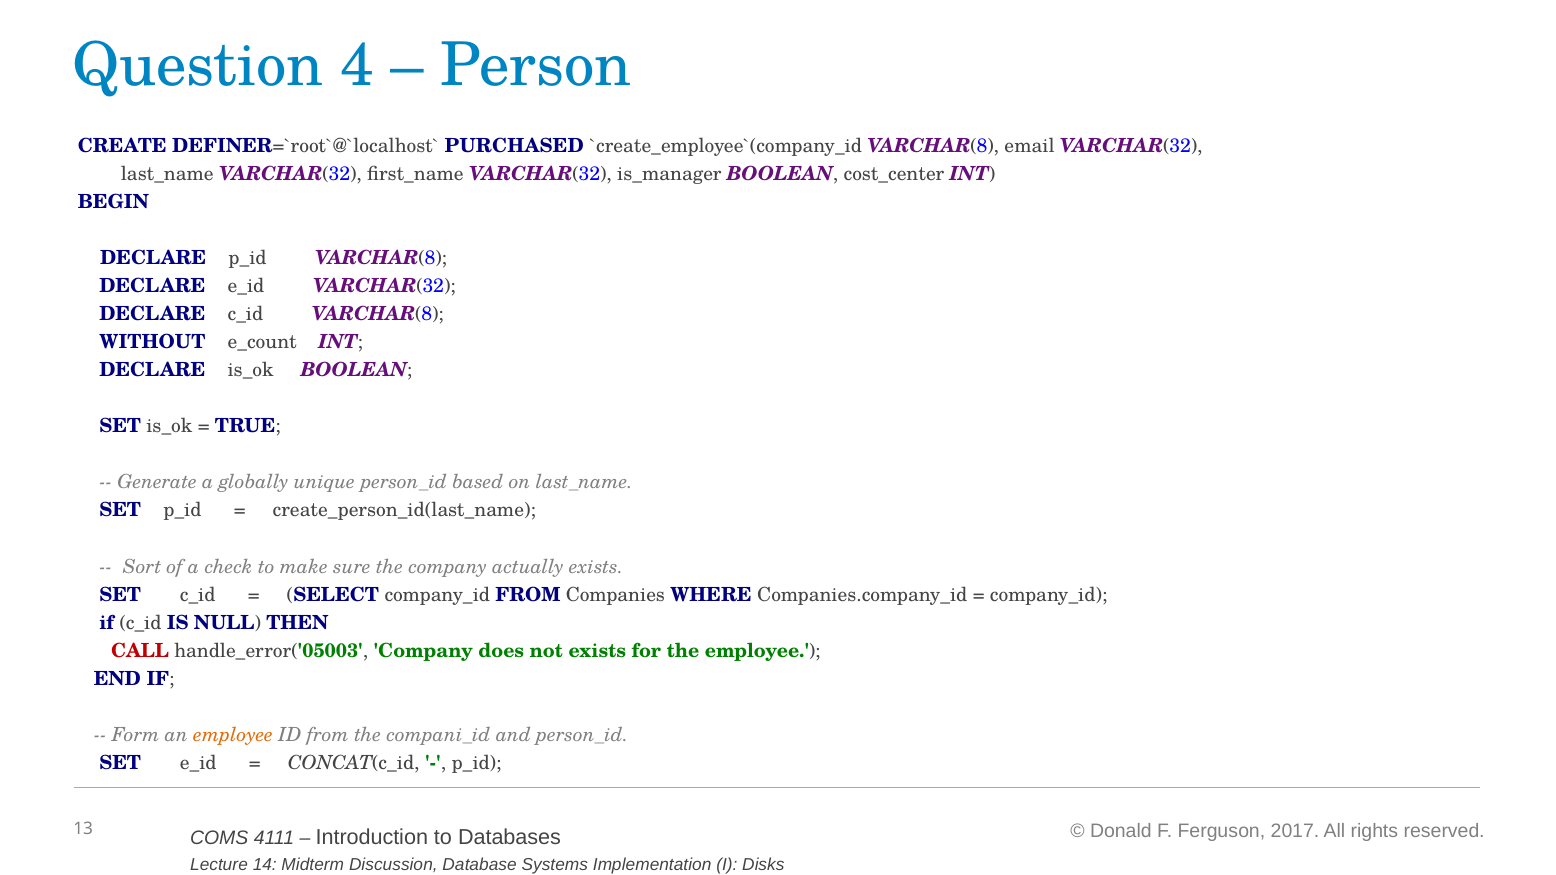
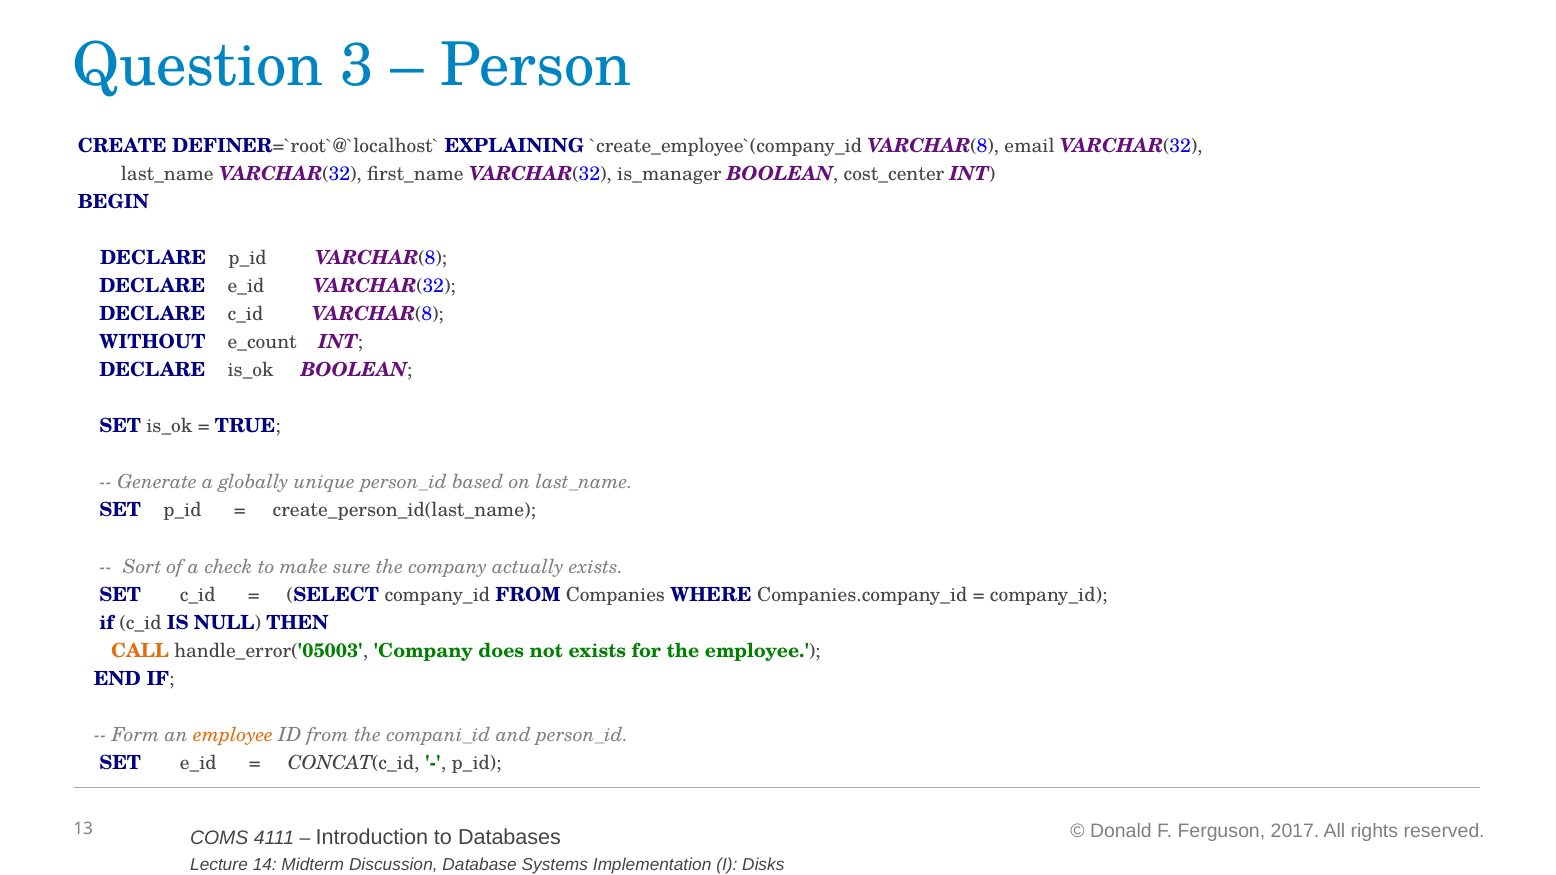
4: 4 -> 3
PURCHASED: PURCHASED -> EXPLAINING
CALL colour: red -> orange
